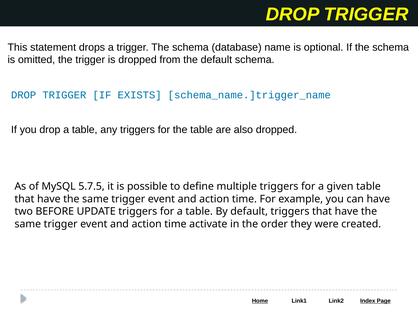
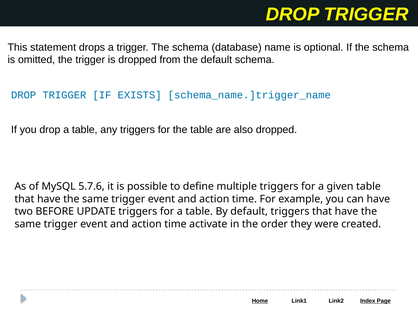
5.7.5: 5.7.5 -> 5.7.6
